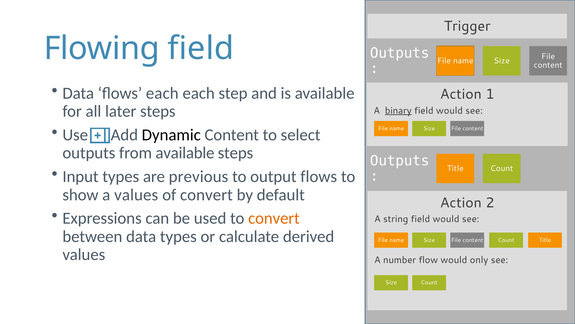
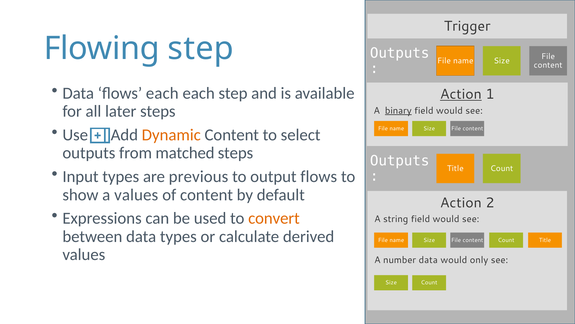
Flowing field: field -> step
Action at (461, 94) underline: none -> present
Dynamic colour: black -> orange
from available: available -> matched
of convert: convert -> content
number flow: flow -> data
